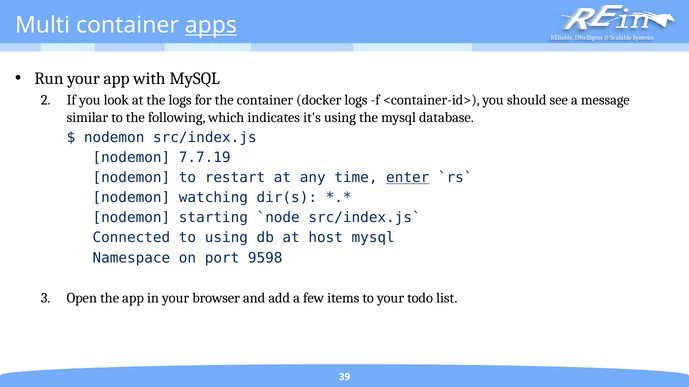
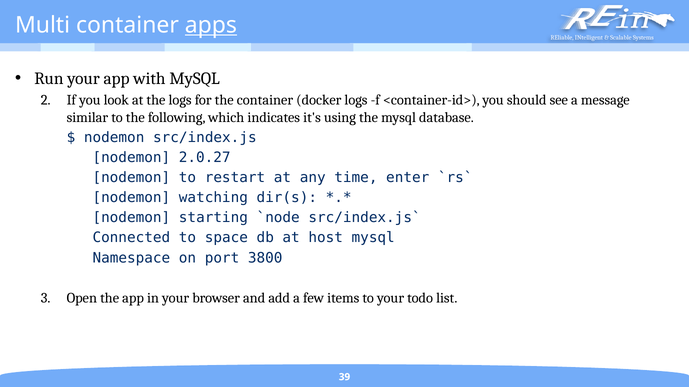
7.7.19: 7.7.19 -> 2.0.27
enter underline: present -> none
to using: using -> space
9598: 9598 -> 3800
